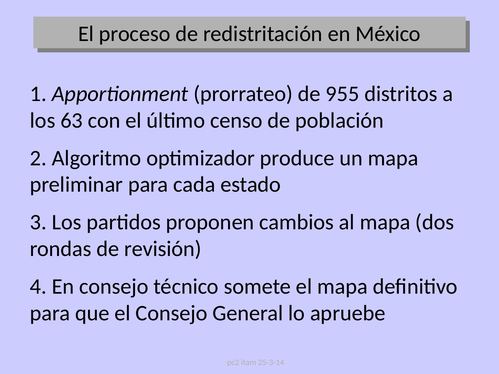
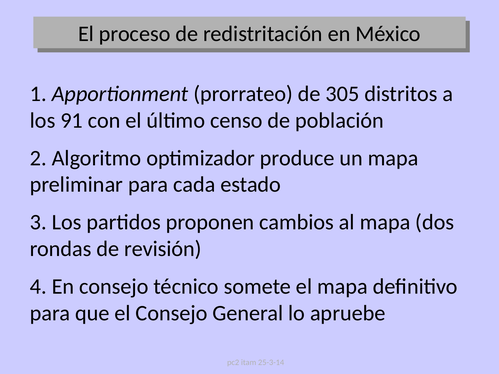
955: 955 -> 305
63: 63 -> 91
